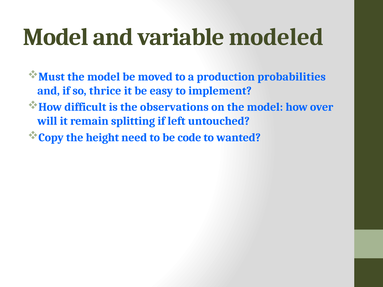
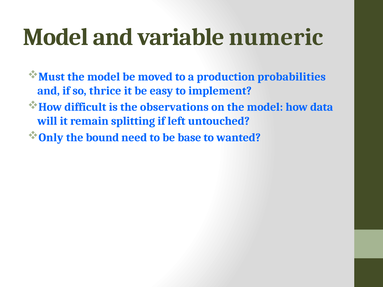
modeled: modeled -> numeric
over: over -> data
Copy: Copy -> Only
height: height -> bound
code: code -> base
